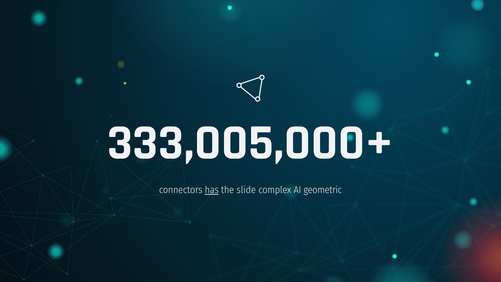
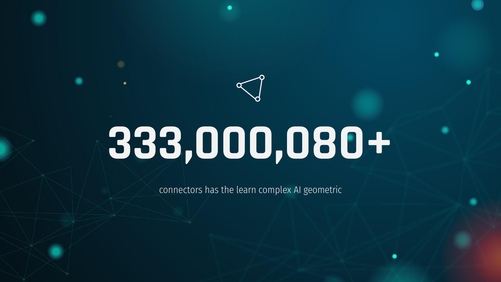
333,005,000+: 333,005,000+ -> 333,000,080+
has underline: present -> none
slide: slide -> learn
